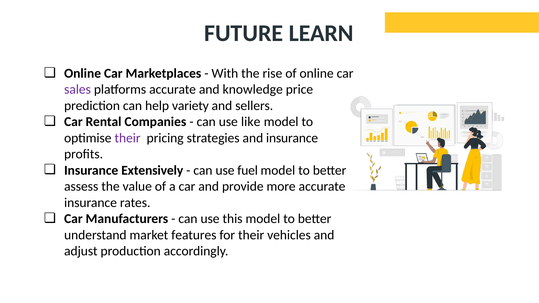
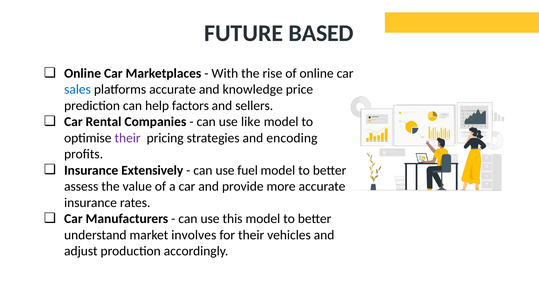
LEARN: LEARN -> BASED
sales colour: purple -> blue
variety: variety -> factors
and insurance: insurance -> encoding
features: features -> involves
